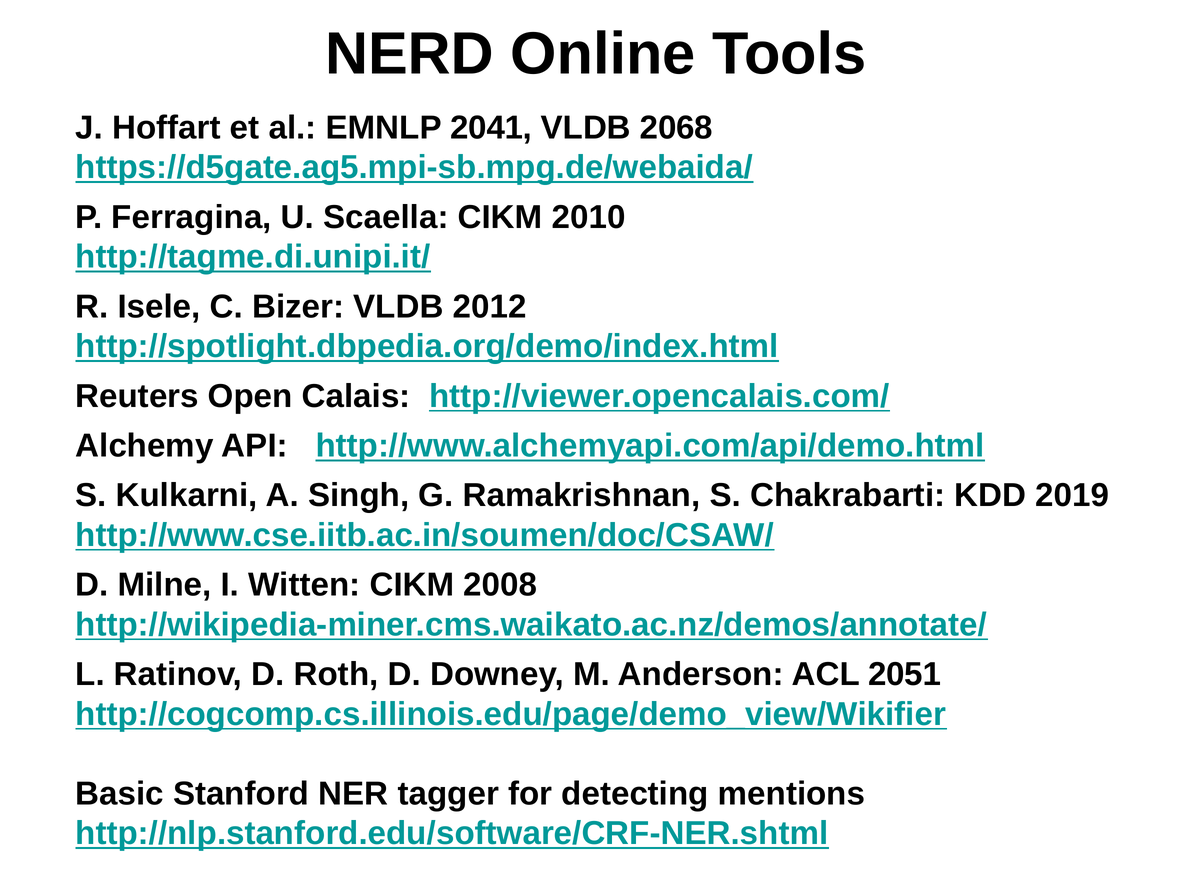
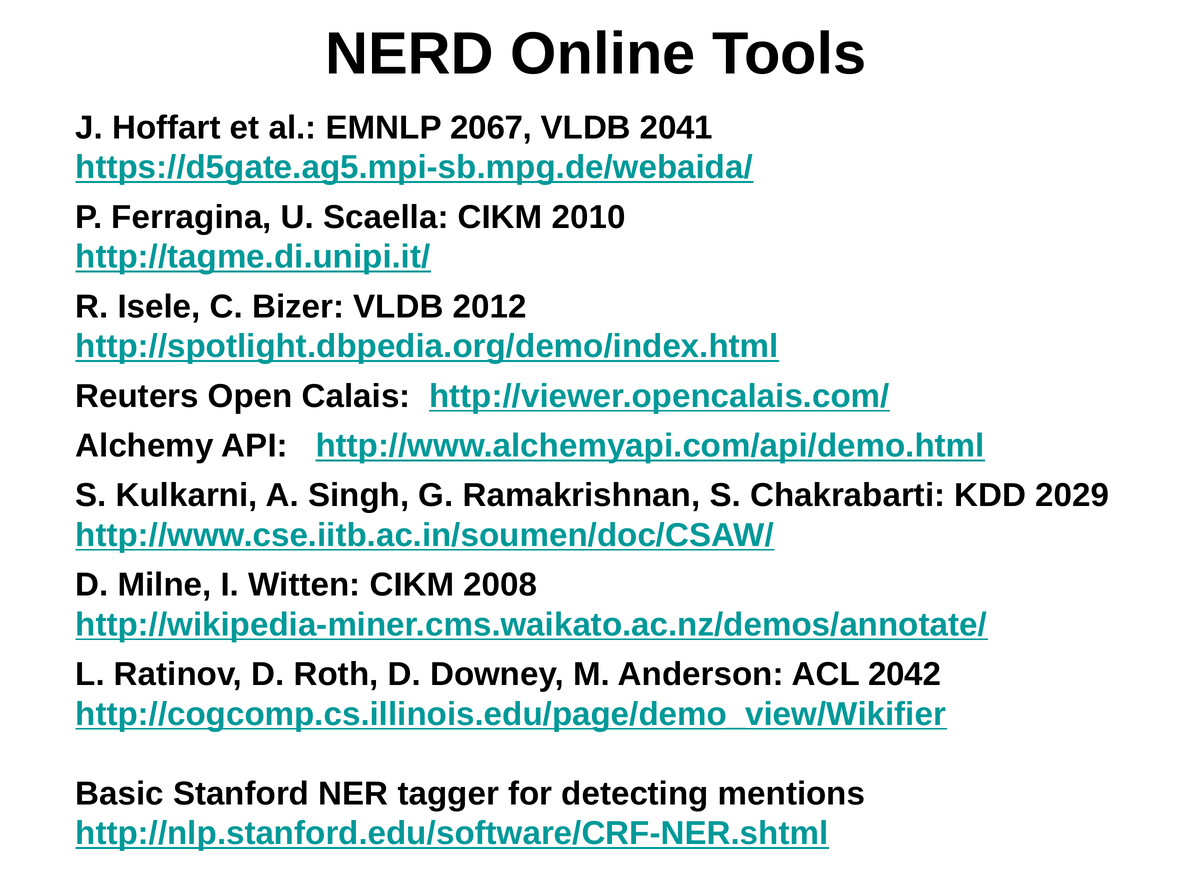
2041: 2041 -> 2067
2068: 2068 -> 2041
2019: 2019 -> 2029
2051: 2051 -> 2042
